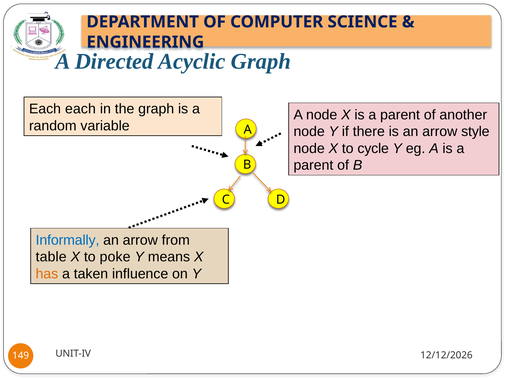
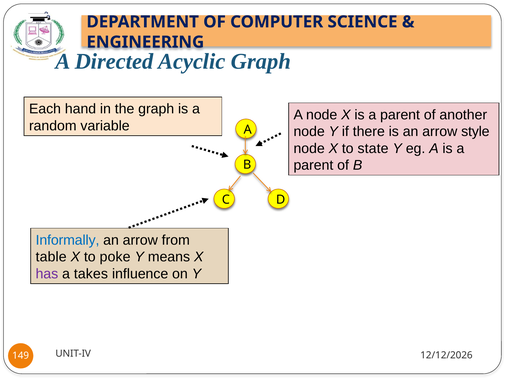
Each each: each -> hand
cycle: cycle -> state
has colour: orange -> purple
taken: taken -> takes
